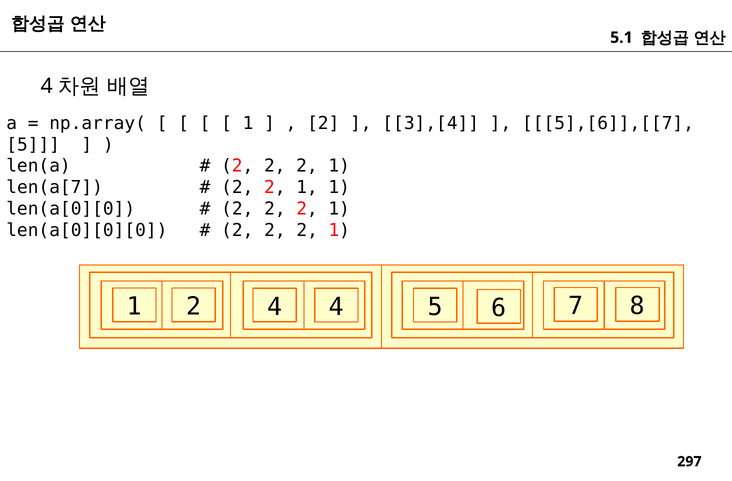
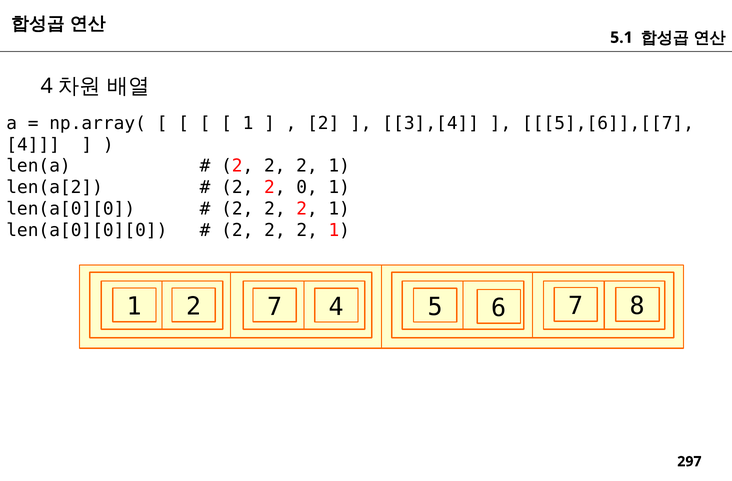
5 at (33, 145): 5 -> 4
len(a[7: len(a[7 -> len(a[2
1 at (307, 187): 1 -> 0
2 4: 4 -> 7
